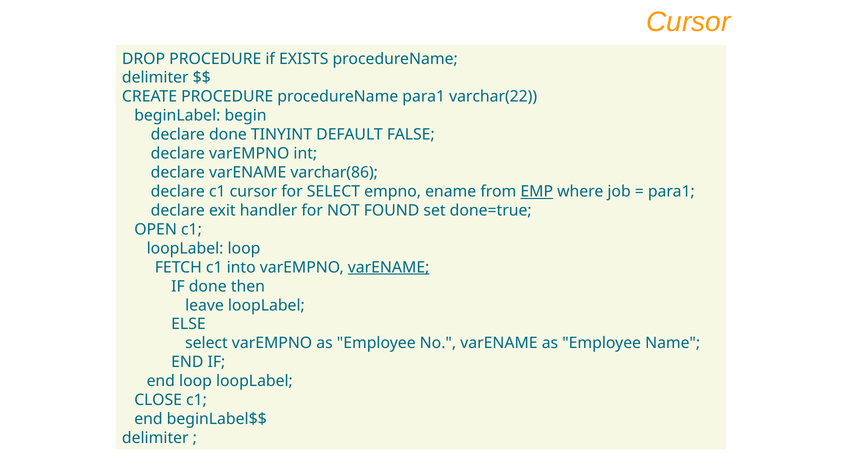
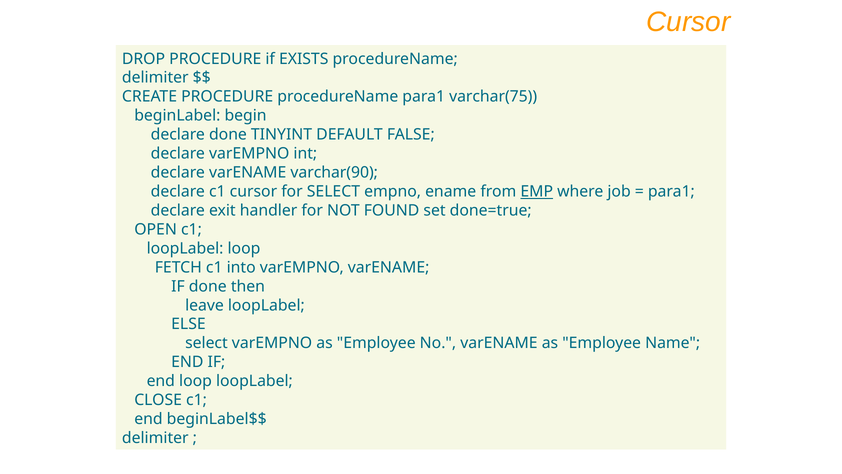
varchar(22: varchar(22 -> varchar(75
varchar(86: varchar(86 -> varchar(90
varENAME at (389, 267) underline: present -> none
